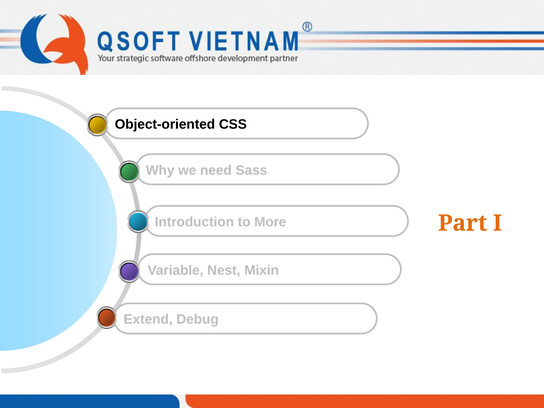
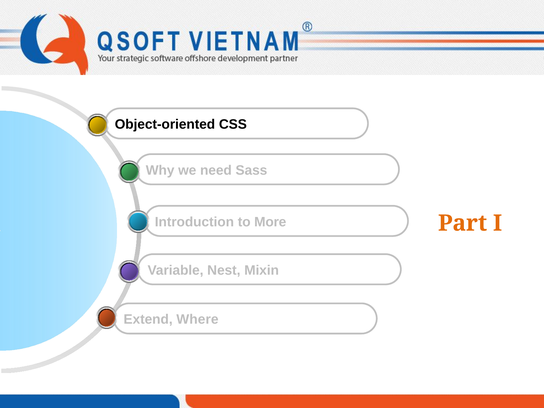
Debug: Debug -> Where
